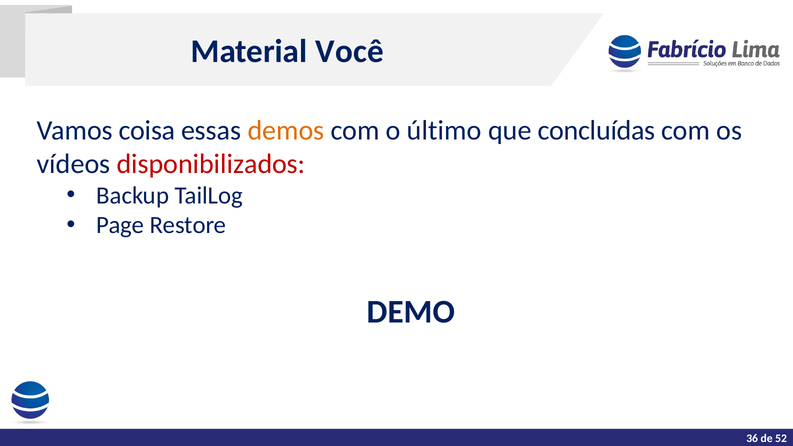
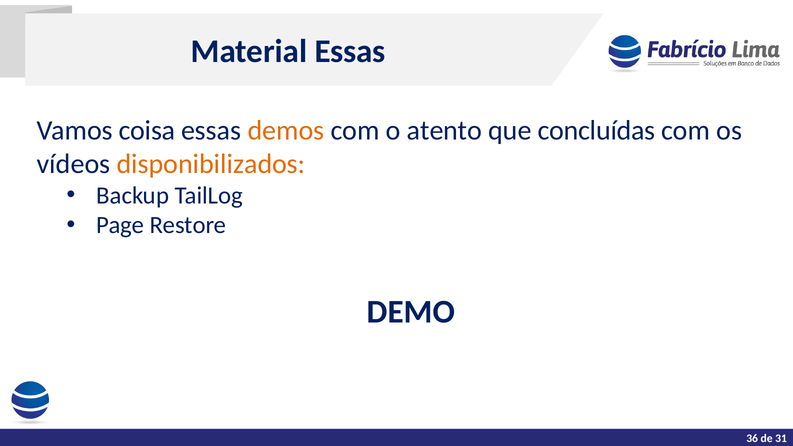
Material Você: Você -> Essas
último: último -> atento
disponibilizados colour: red -> orange
52: 52 -> 31
